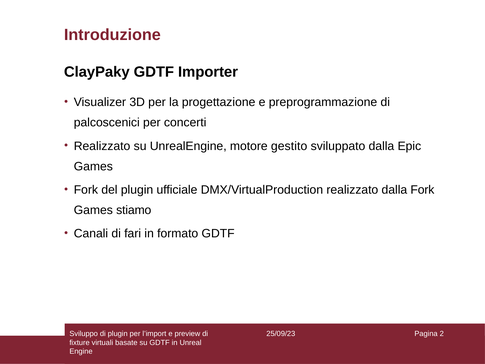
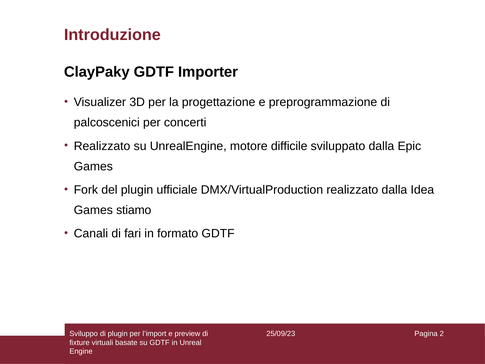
gestito: gestito -> difficile
dalla Fork: Fork -> Idea
